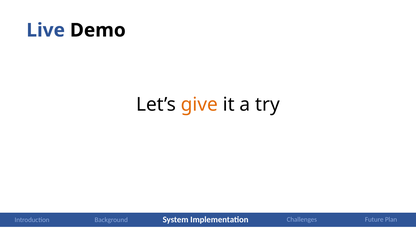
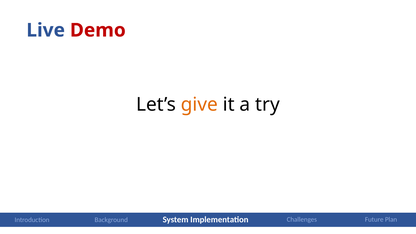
Demo colour: black -> red
